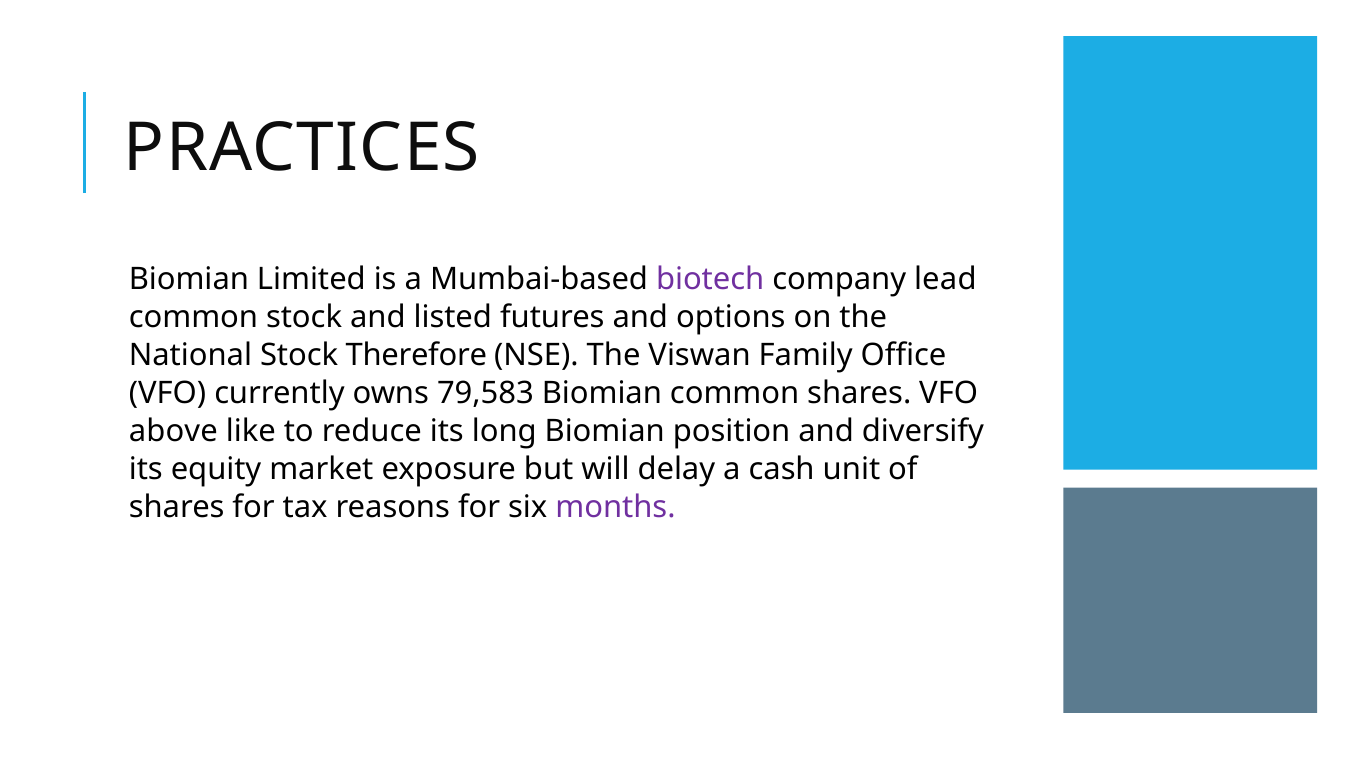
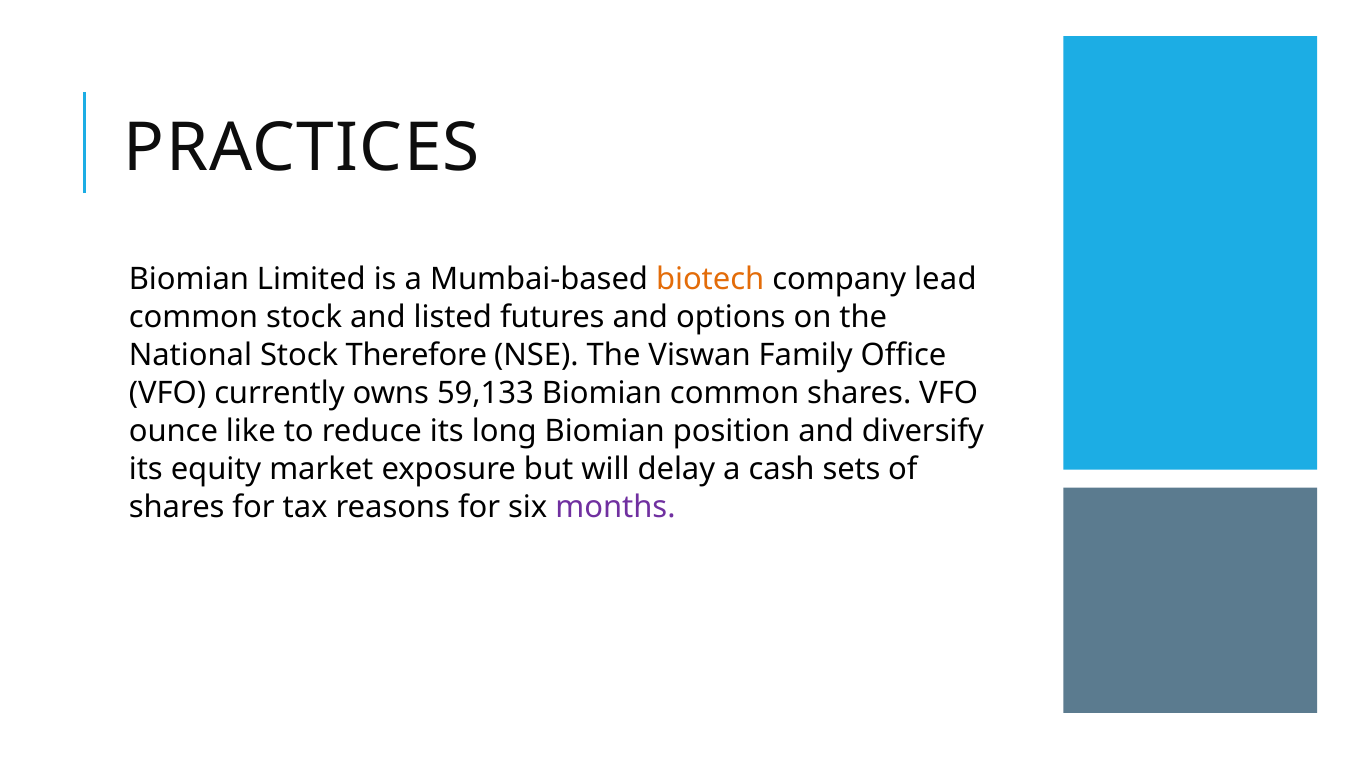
biotech colour: purple -> orange
79,583: 79,583 -> 59,133
above: above -> ounce
unit: unit -> sets
